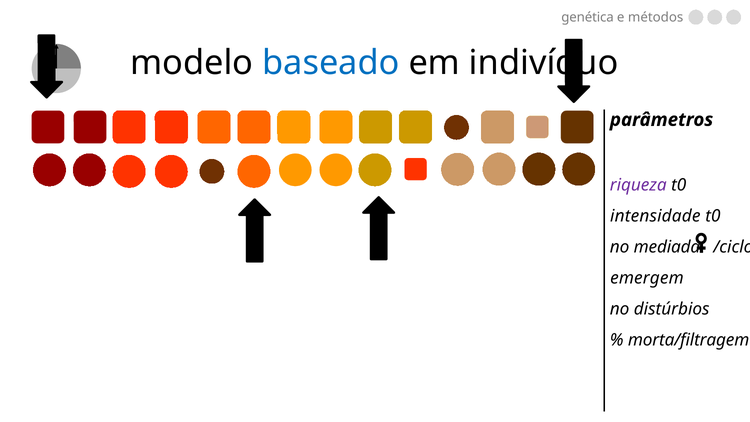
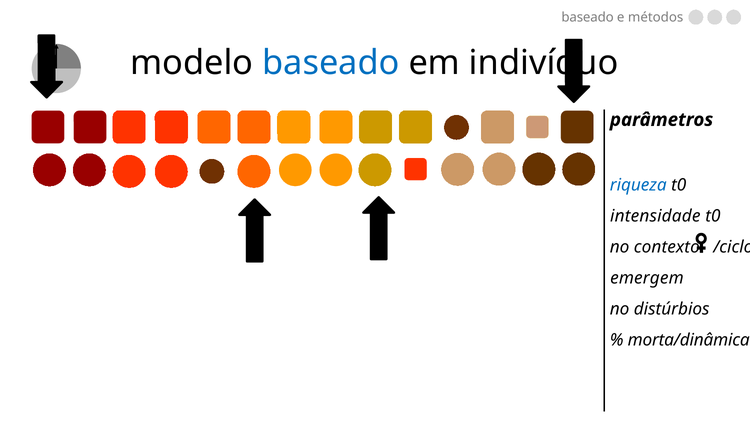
genética at (588, 18): genética -> baseado
riqueza colour: purple -> blue
mediada: mediada -> contexto
morta/filtragem: morta/filtragem -> morta/dinâmica
